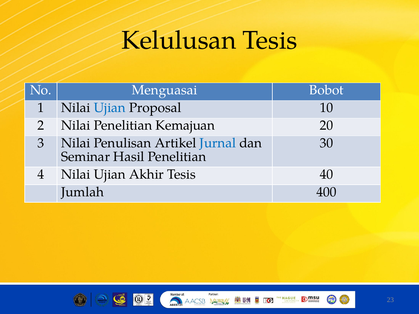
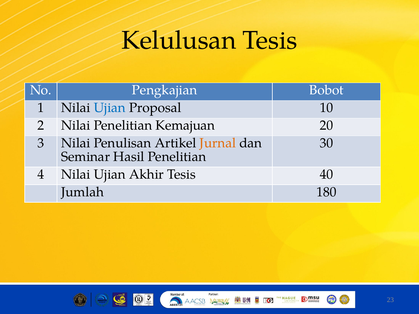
Menguasai: Menguasai -> Pengkajian
Jurnal colour: blue -> orange
400: 400 -> 180
